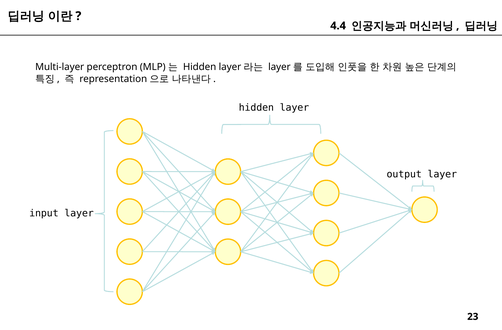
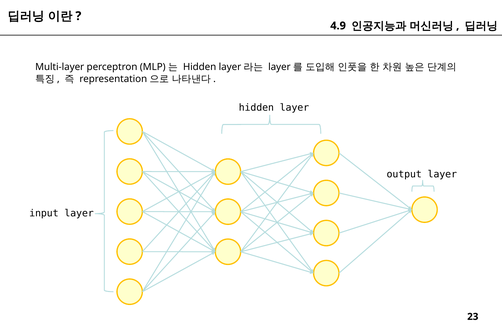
4.4: 4.4 -> 4.9
